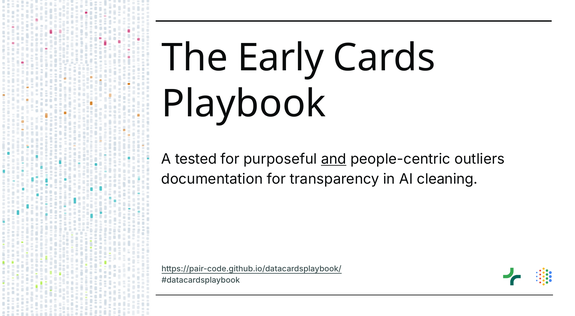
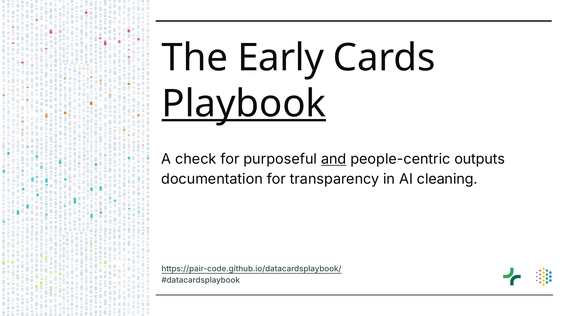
Playbook underline: none -> present
tested: tested -> check
outliers: outliers -> outputs
